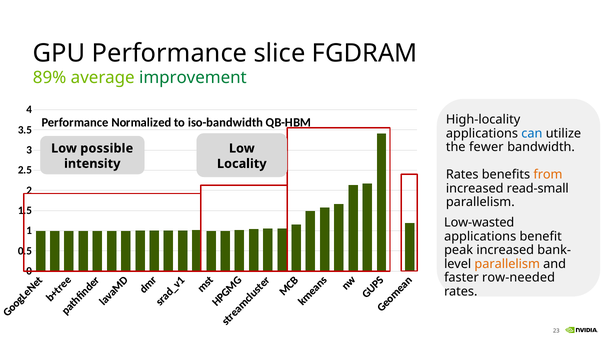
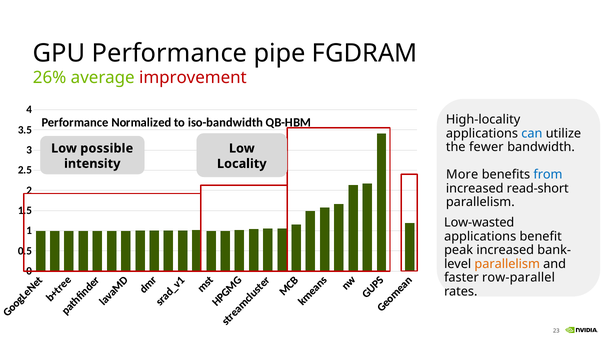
slice: slice -> pipe
89%: 89% -> 26%
improvement colour: green -> red
Rates at (462, 174): Rates -> More
from colour: orange -> blue
read-small: read-small -> read-short
row-needed: row-needed -> row-parallel
